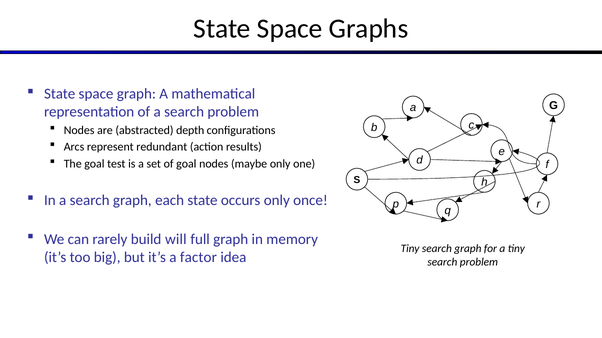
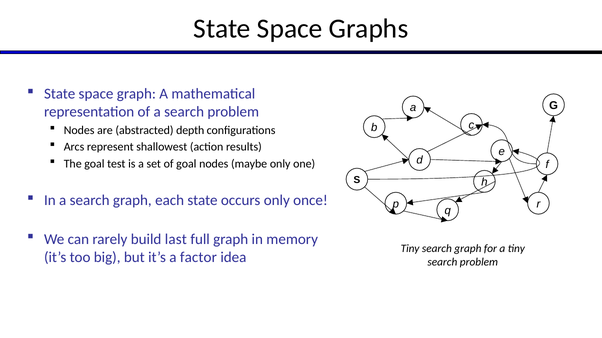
redundant: redundant -> shallowest
will: will -> last
